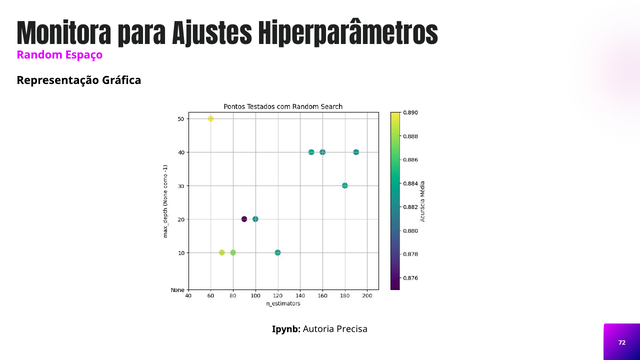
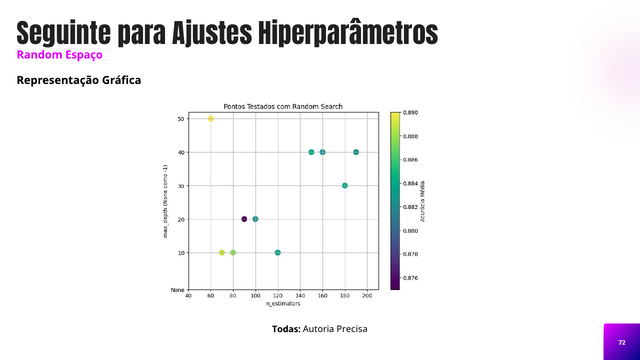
Monitora: Monitora -> Seguinte
Ipynb: Ipynb -> Todas
